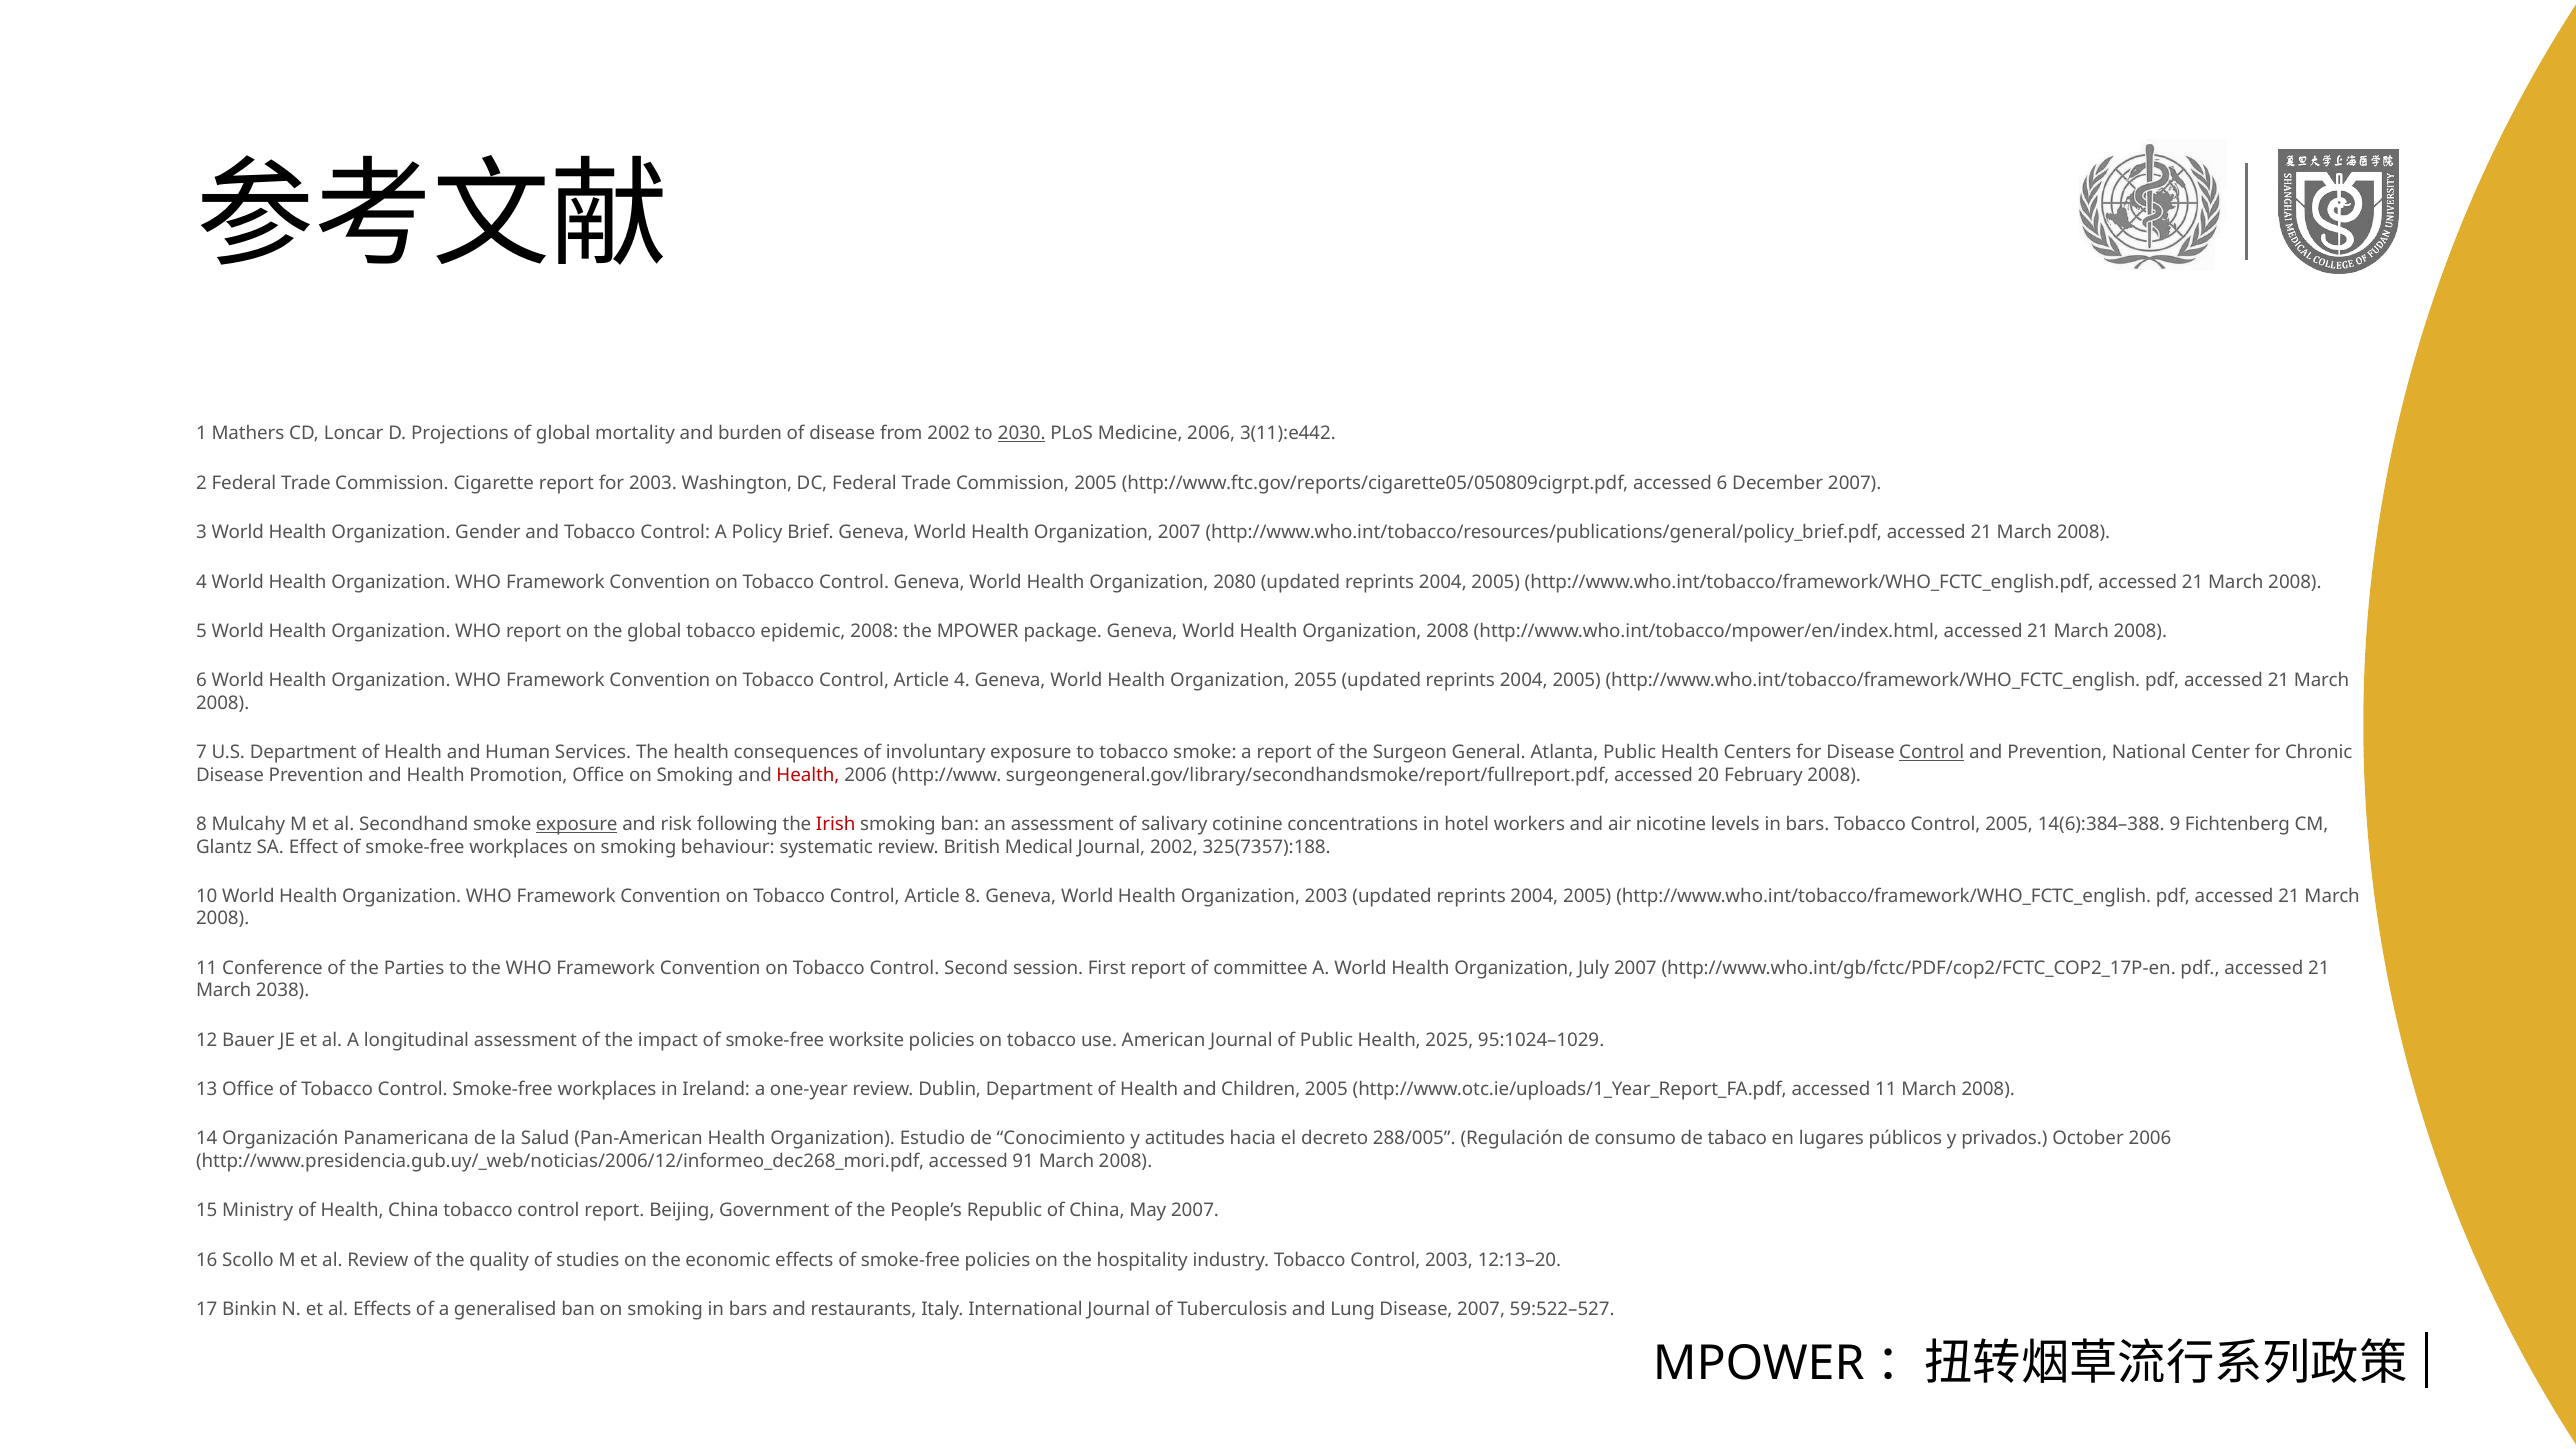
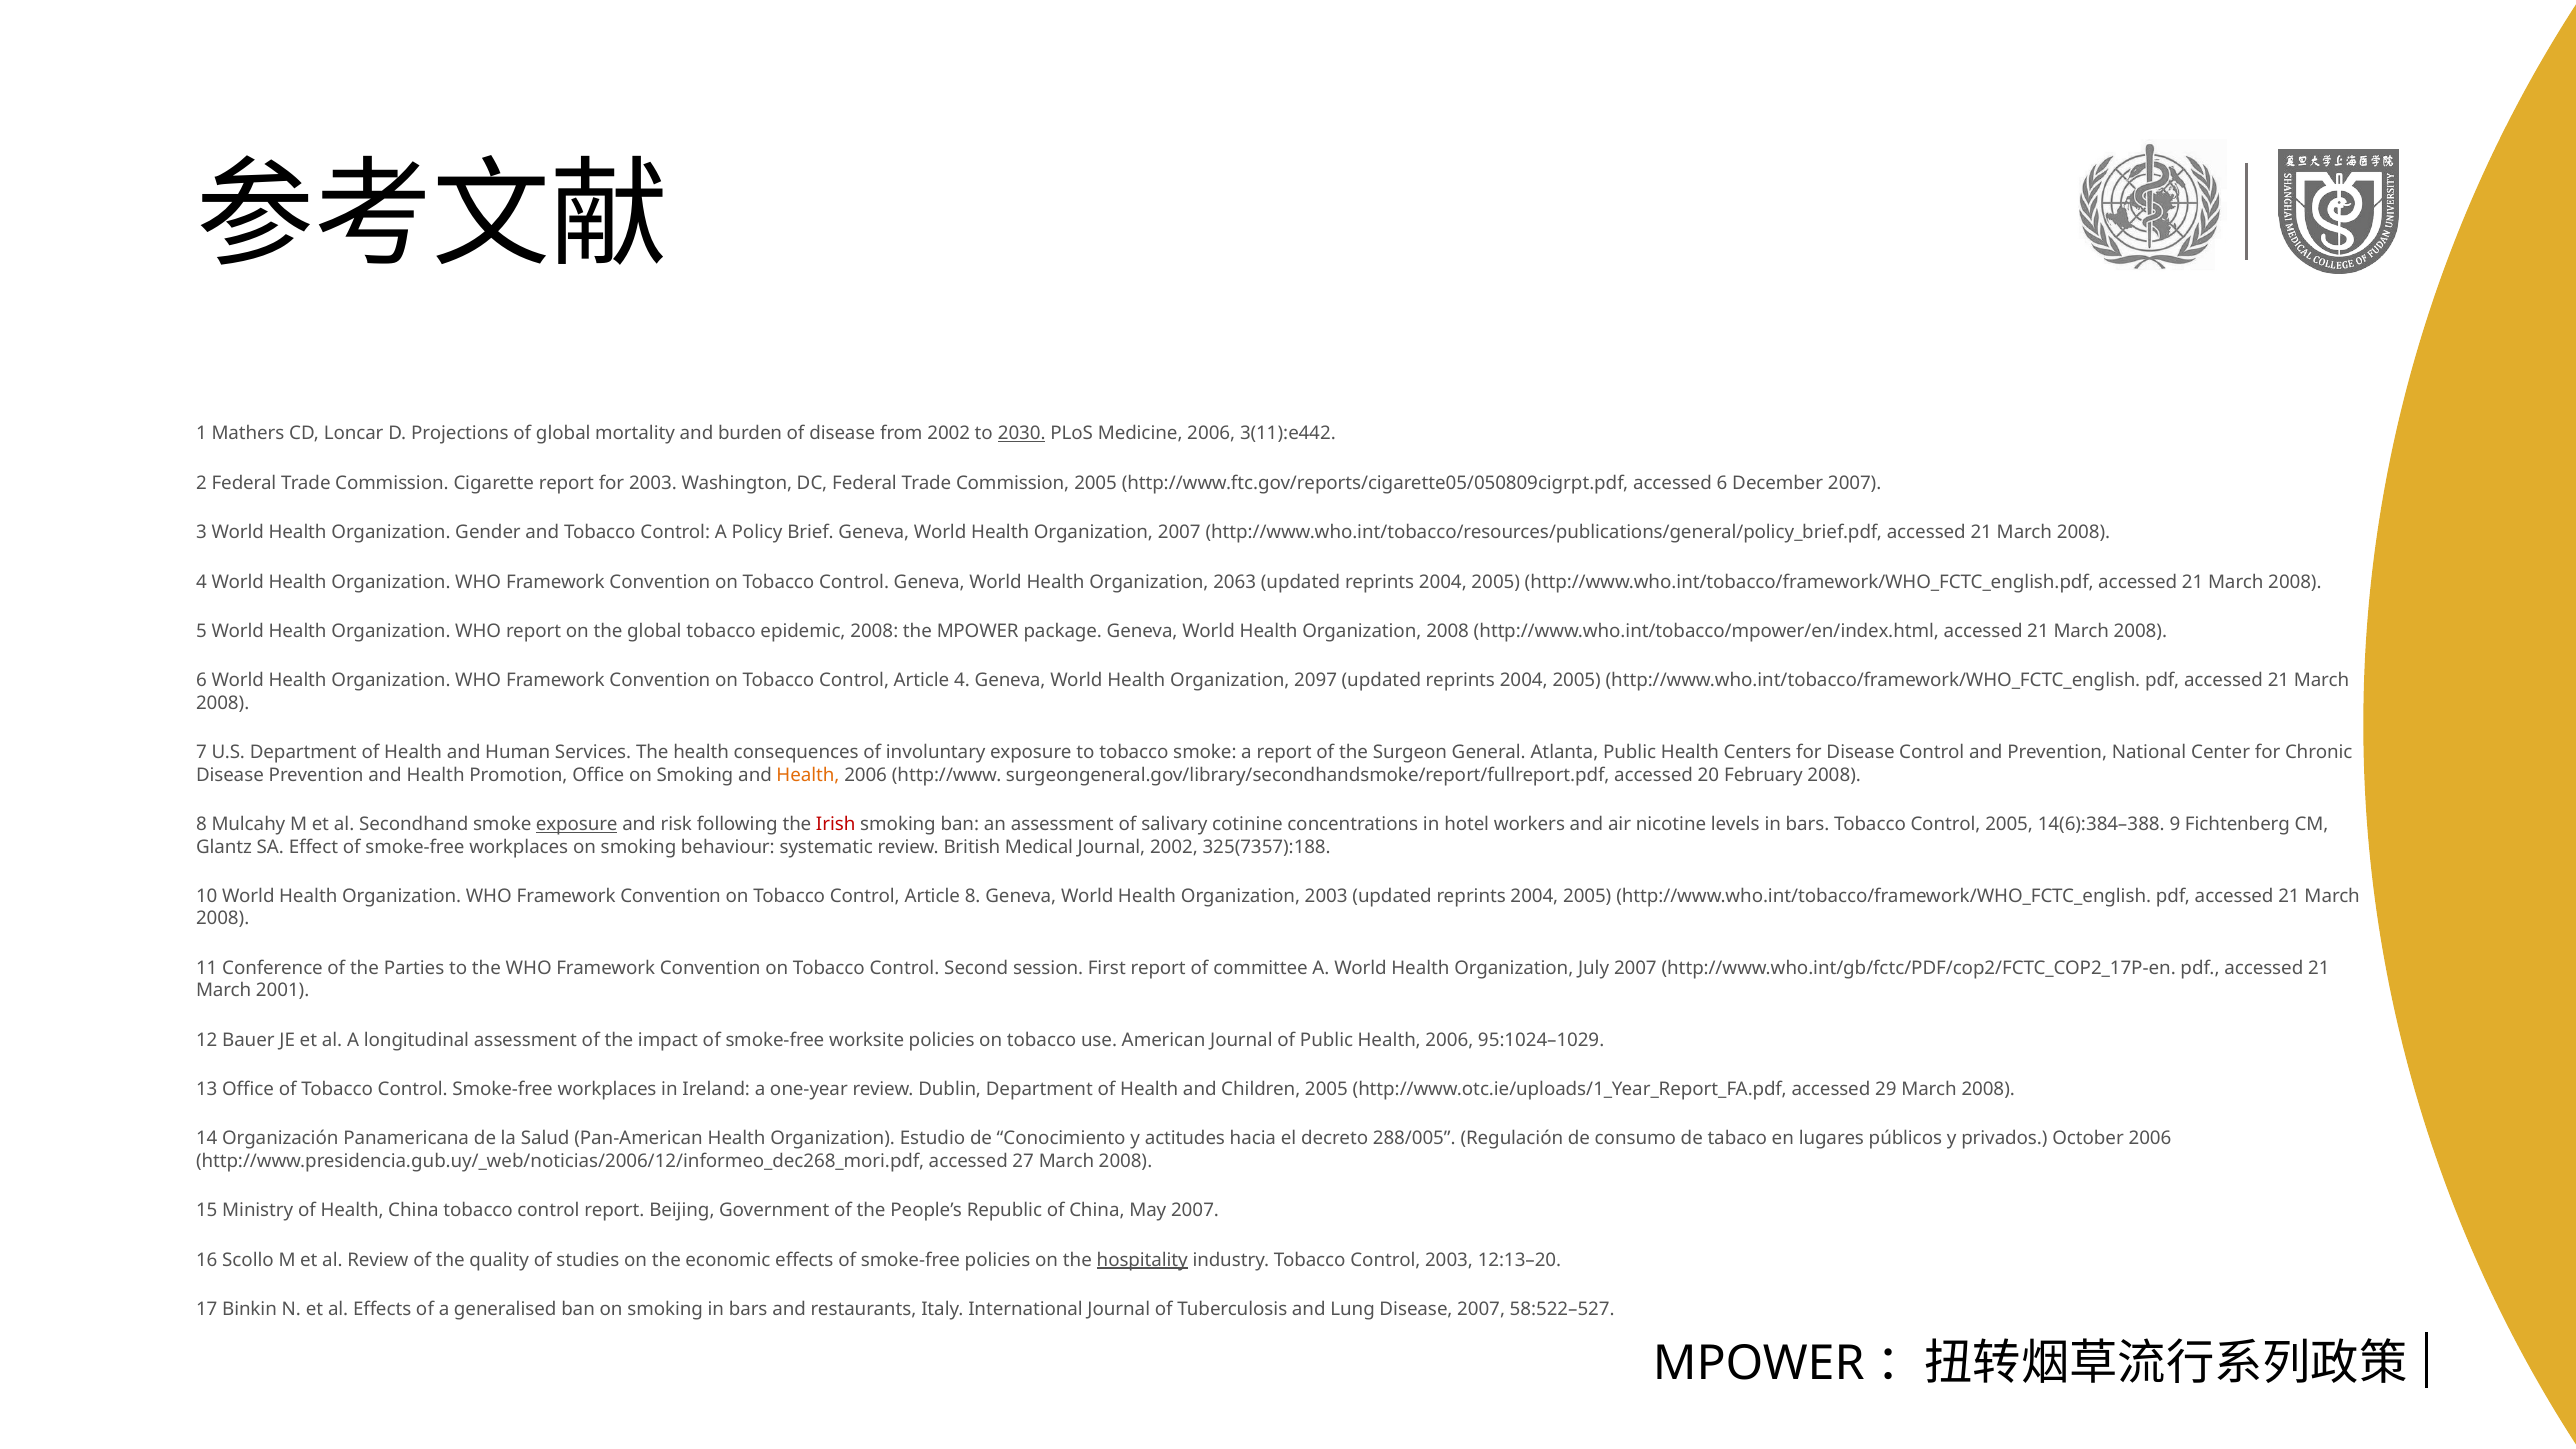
2080: 2080 -> 2063
2055: 2055 -> 2097
Control at (1932, 752) underline: present -> none
Health at (808, 775) colour: red -> orange
2038: 2038 -> 2001
Public Health 2025: 2025 -> 2006
accessed 11: 11 -> 29
91: 91 -> 27
hospitality underline: none -> present
59:522–527: 59:522–527 -> 58:522–527
